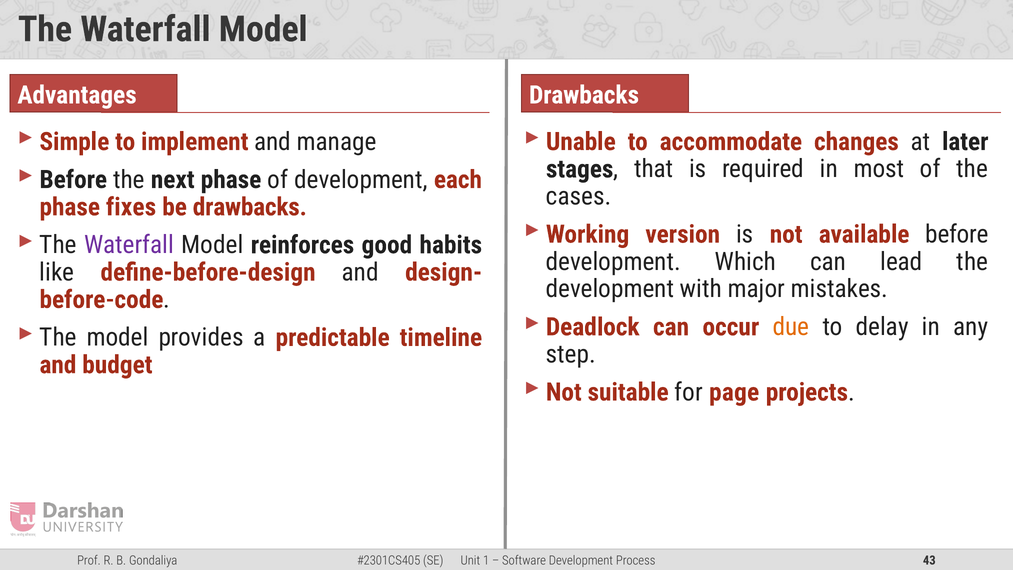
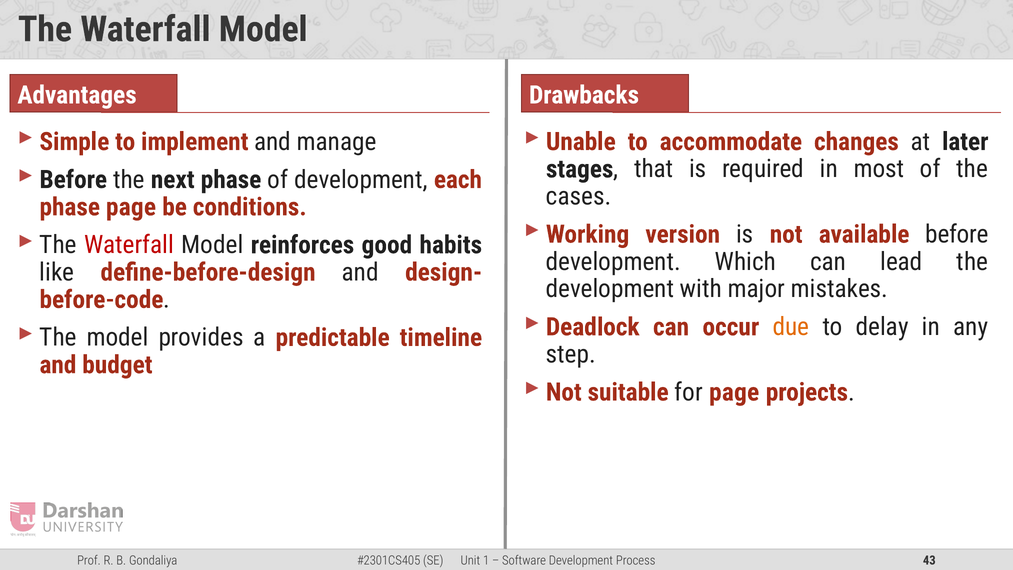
phase fixes: fixes -> page
be drawbacks: drawbacks -> conditions
Waterfall at (129, 245) colour: purple -> red
